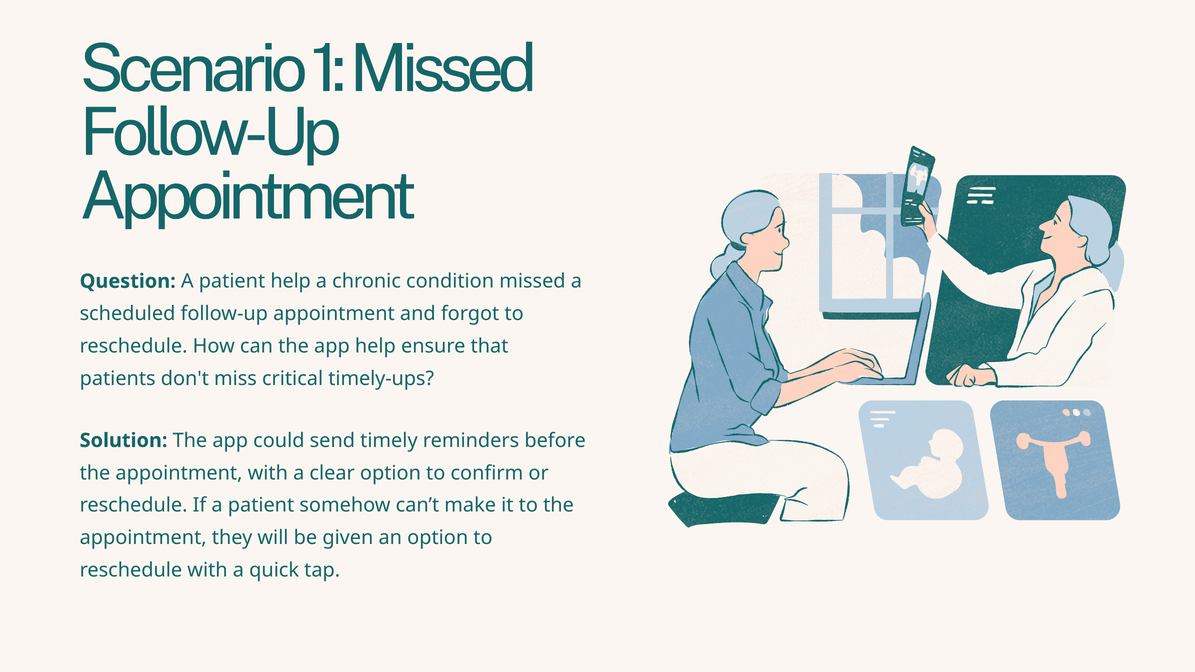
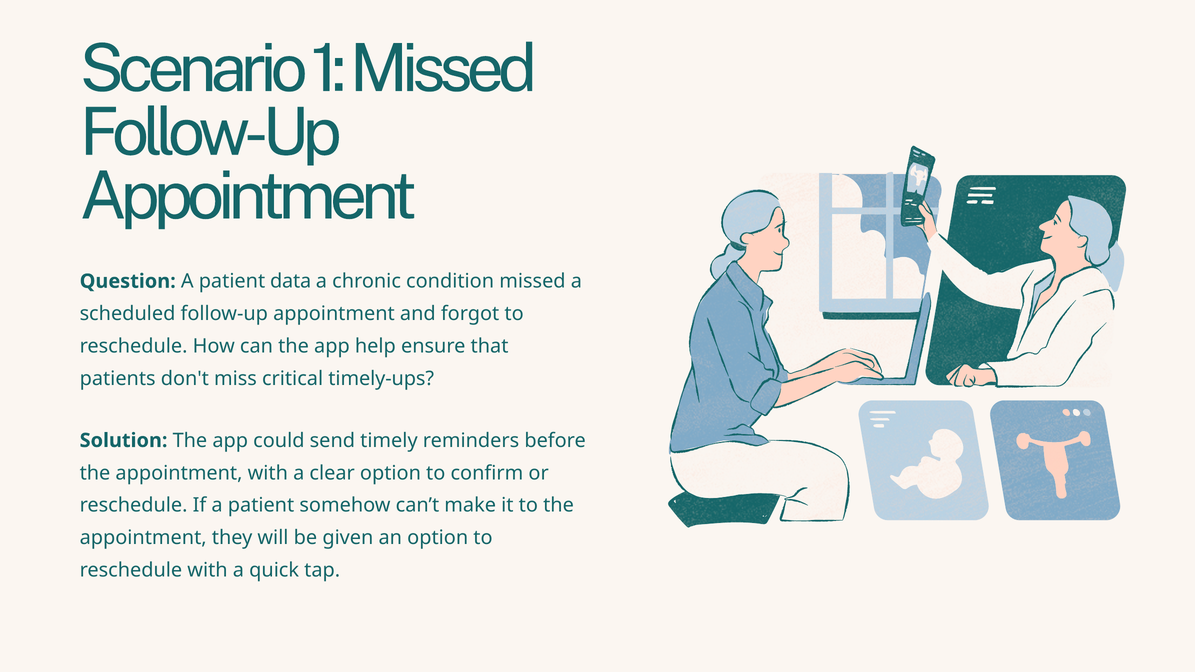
patient help: help -> data
